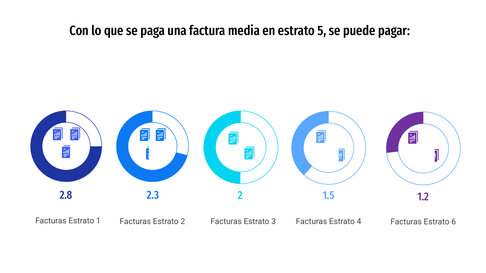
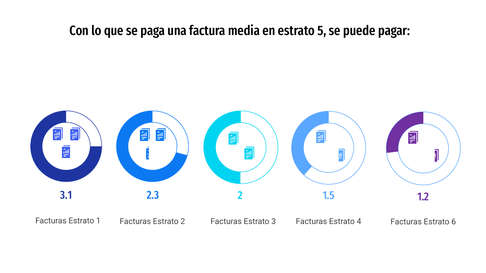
2.8: 2.8 -> 3.1
